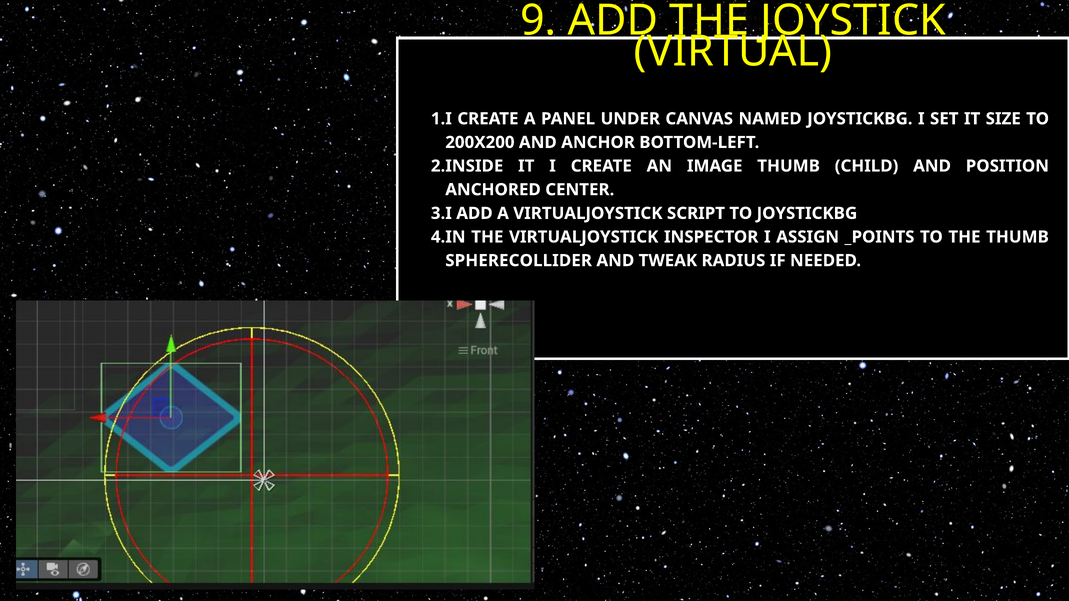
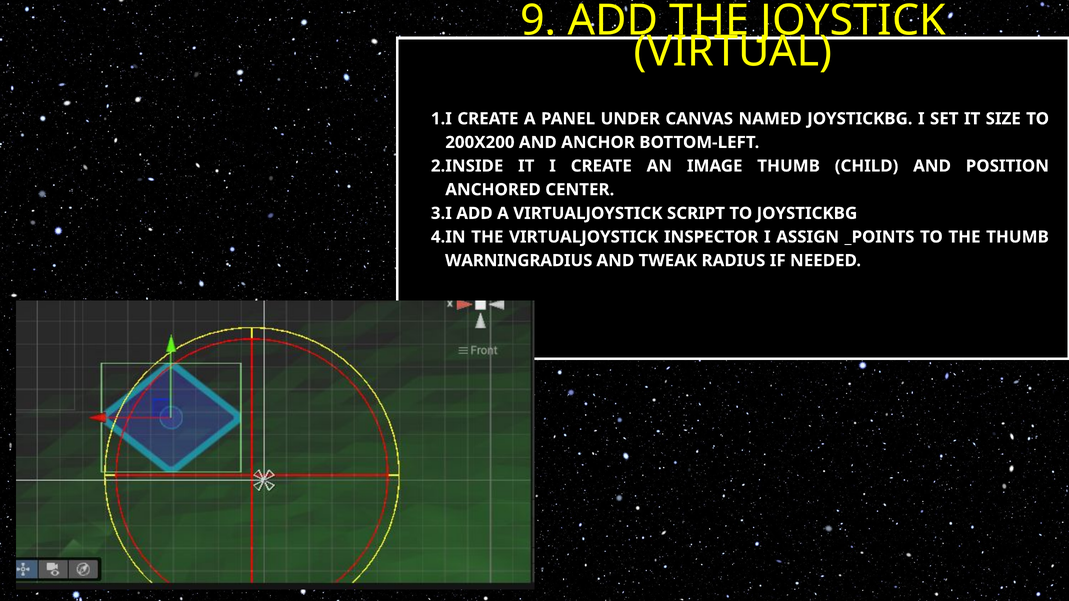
SPHERECOLLIDER: SPHERECOLLIDER -> WARNINGRADIUS
